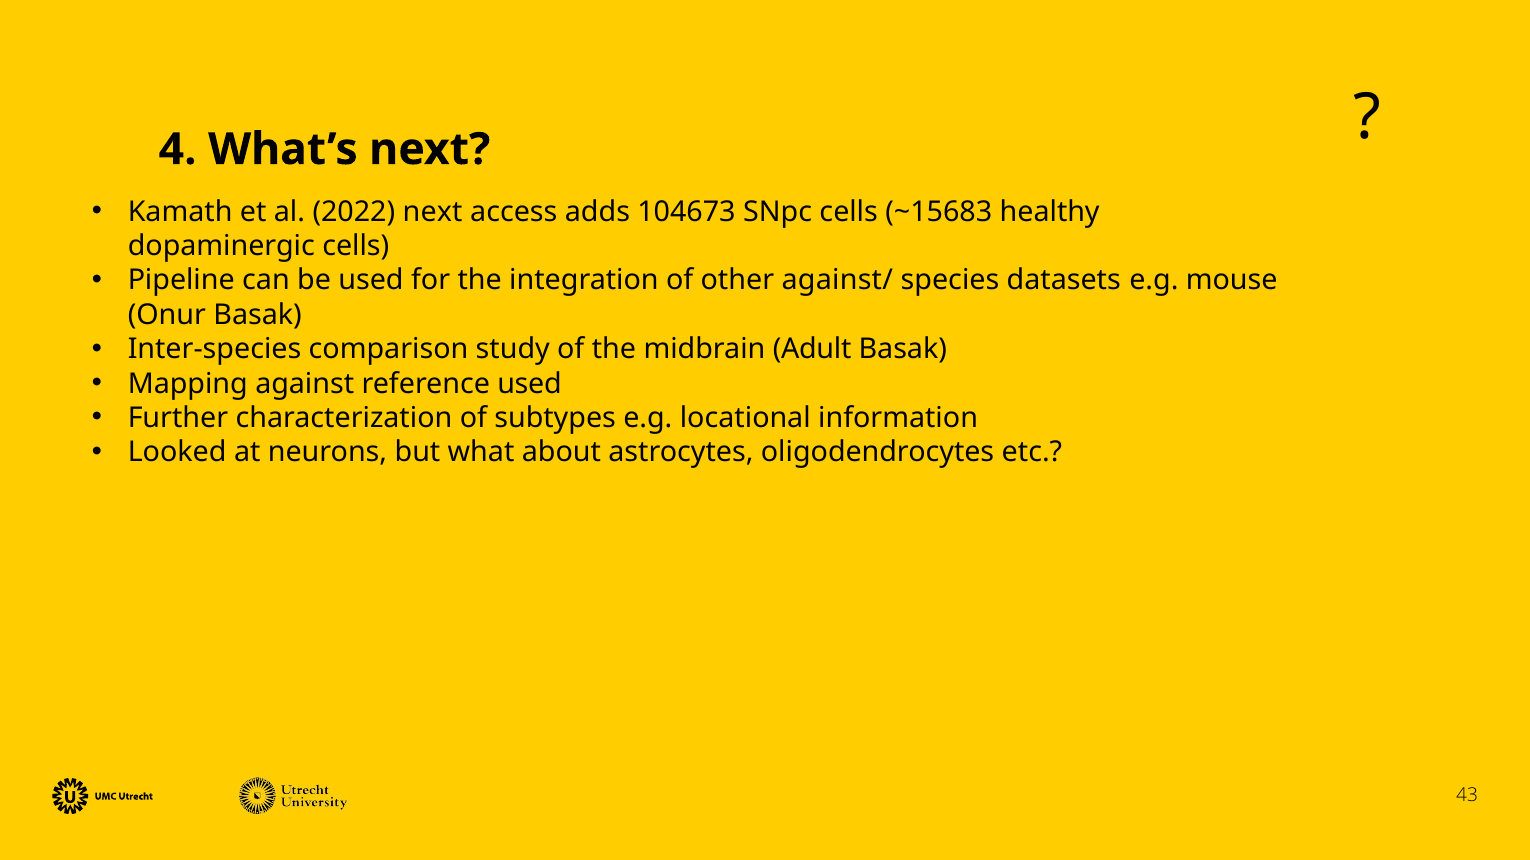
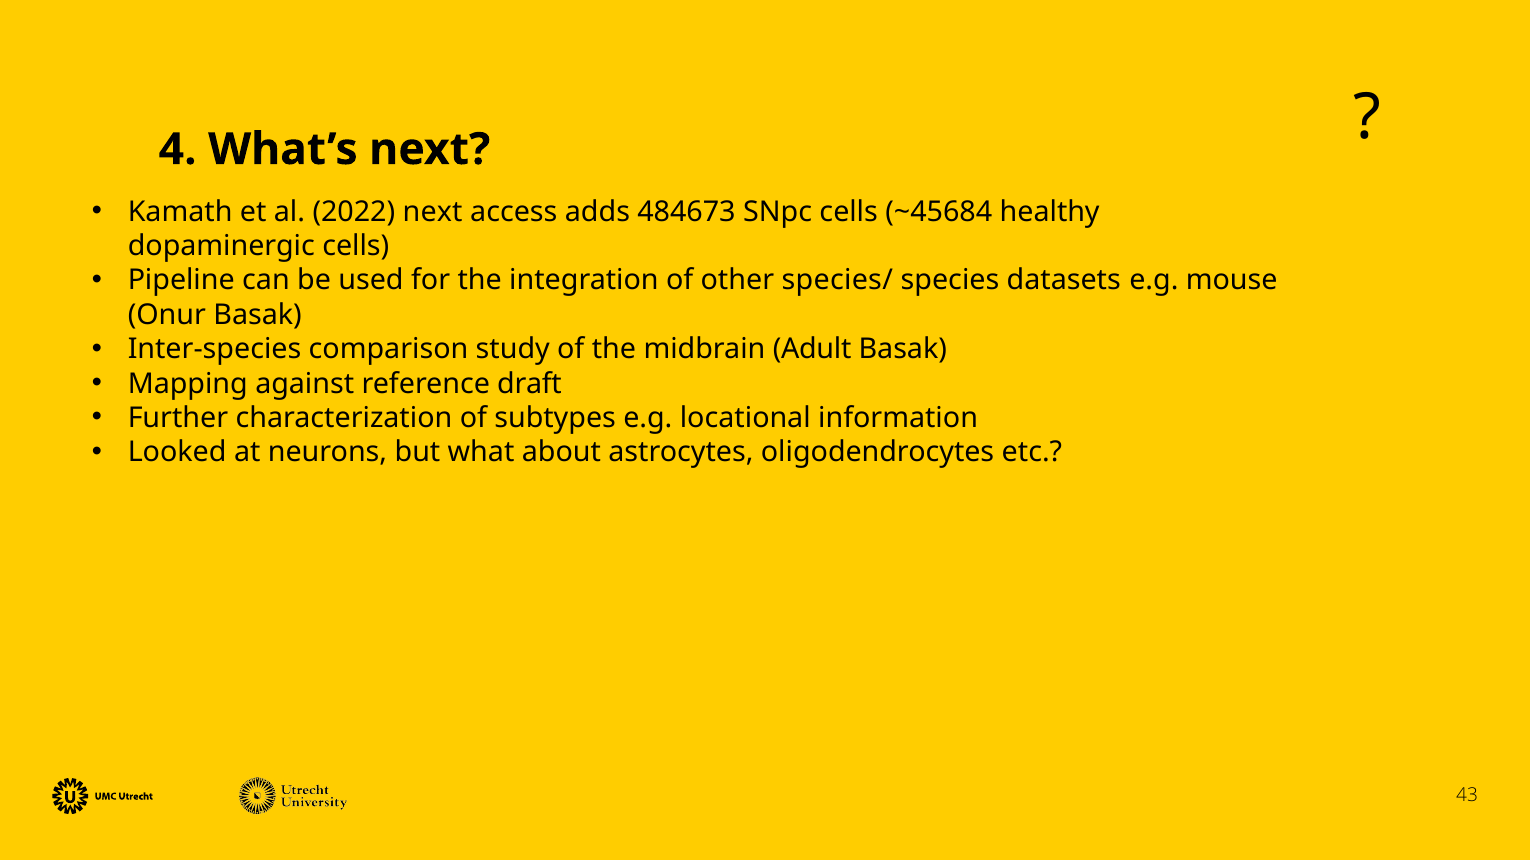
104673: 104673 -> 484673
~15683: ~15683 -> ~45684
against/: against/ -> species/
reference used: used -> draft
